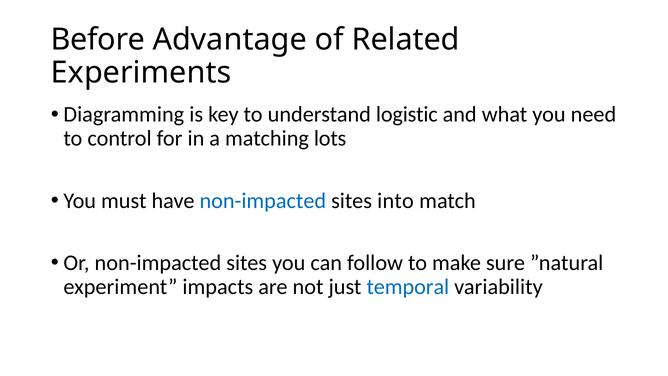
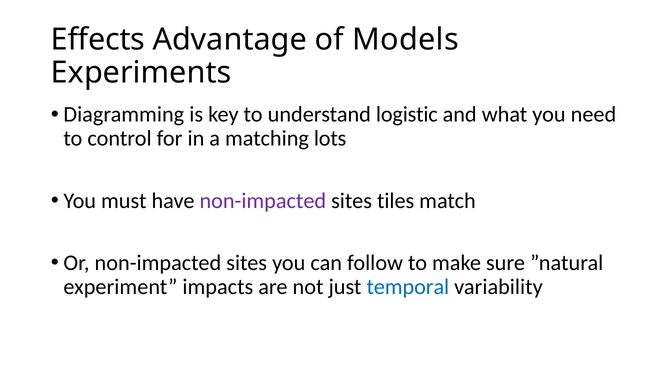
Before: Before -> Effects
Related: Related -> Models
non-impacted at (263, 201) colour: blue -> purple
into: into -> tiles
